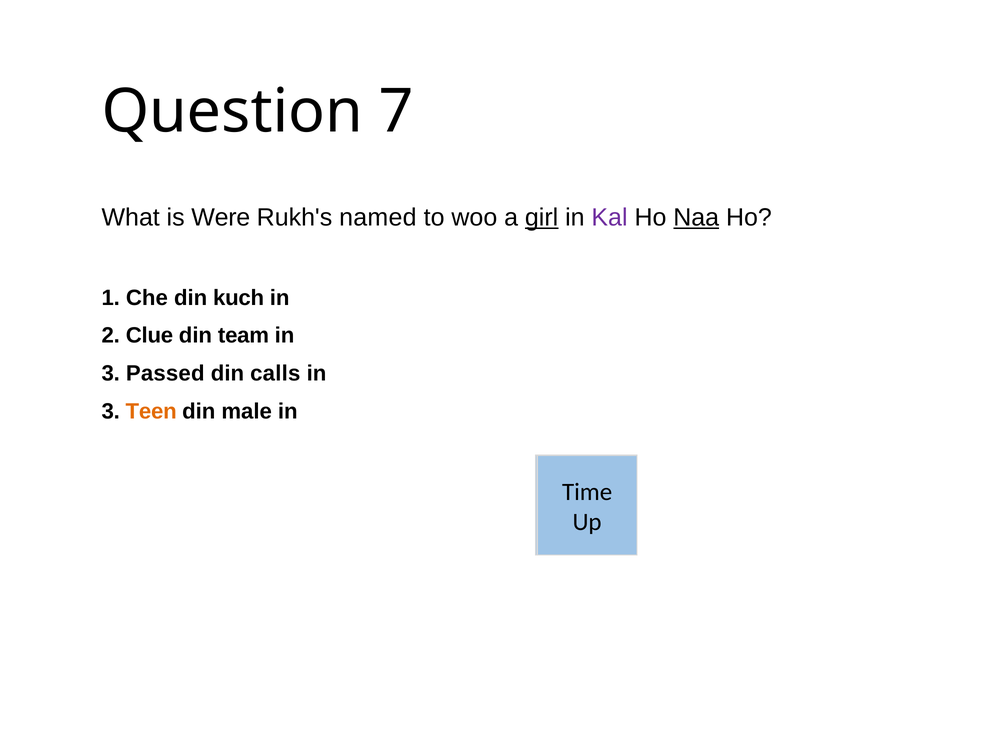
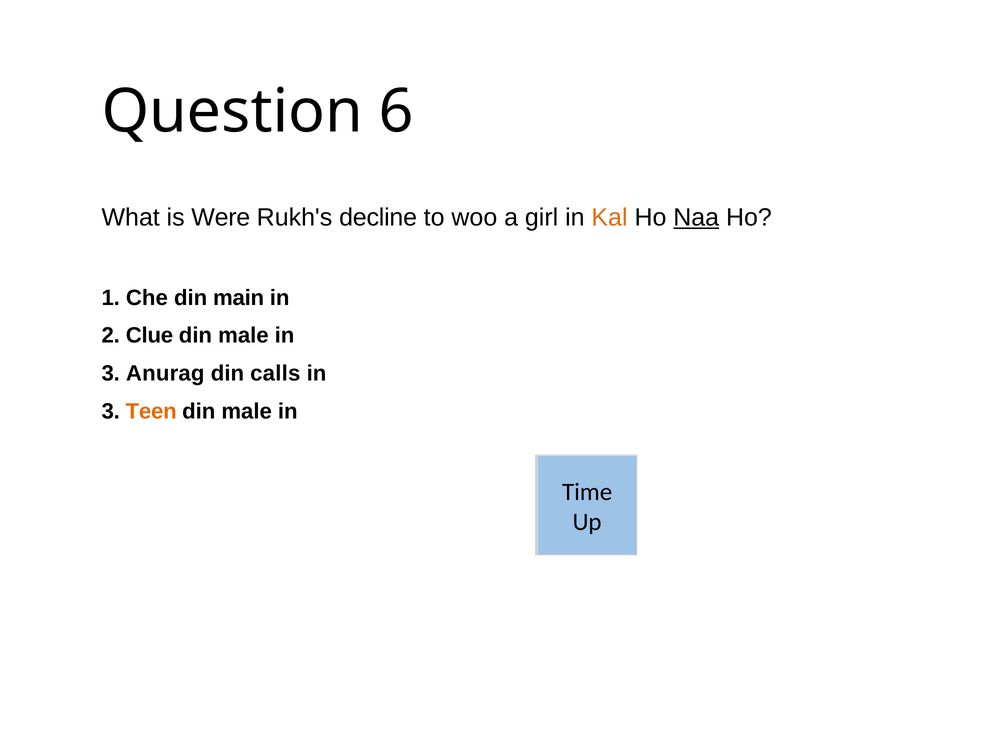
7: 7 -> 6
named: named -> decline
girl underline: present -> none
Kal colour: purple -> orange
kuch: kuch -> main
team at (244, 336): team -> male
Passed: Passed -> Anurag
